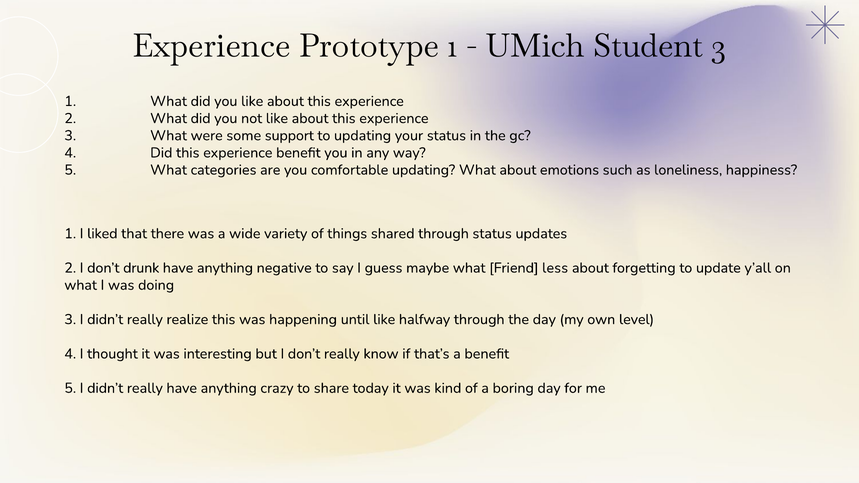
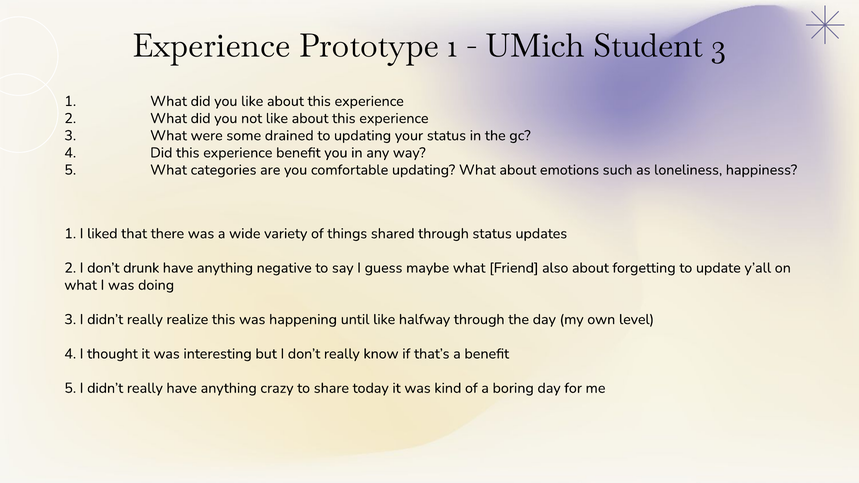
support: support -> drained
less: less -> also
